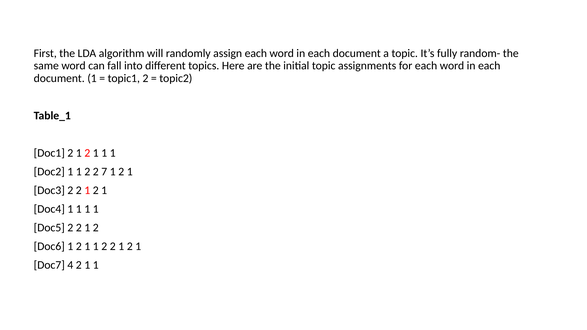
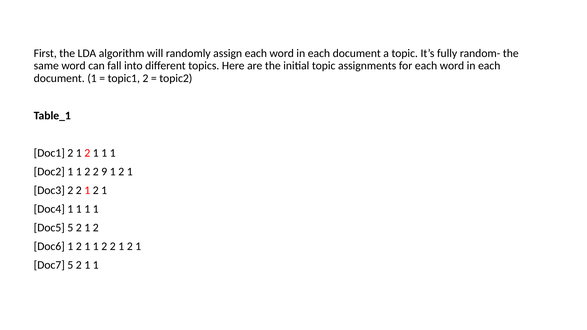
7: 7 -> 9
Doc5 2: 2 -> 5
Doc7 4: 4 -> 5
